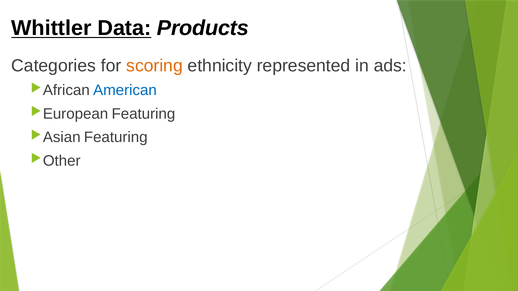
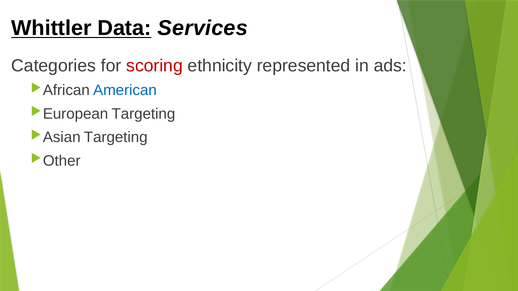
Products: Products -> Services
scoring colour: orange -> red
Featuring at (143, 114): Featuring -> Targeting
Featuring at (116, 137): Featuring -> Targeting
